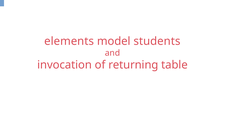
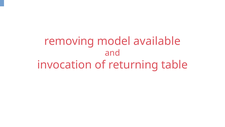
elements: elements -> removing
students: students -> available
